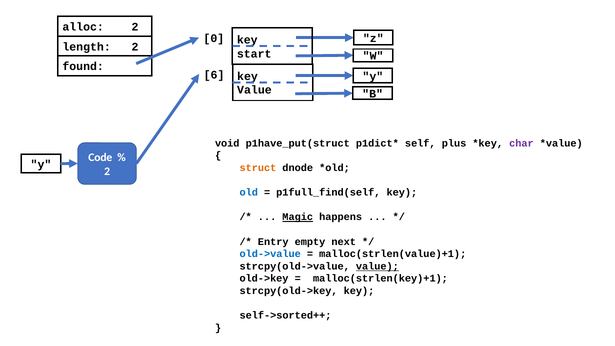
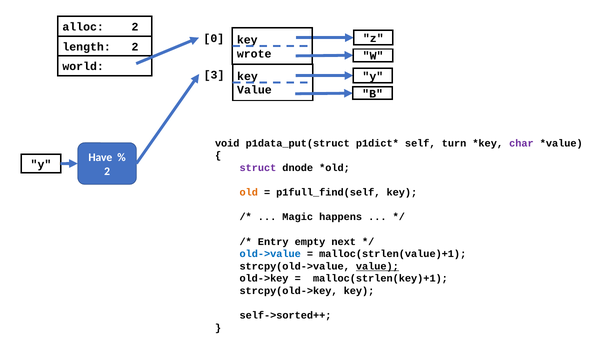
start: start -> wrote
found: found -> world
6: 6 -> 3
p1have_put(struct: p1have_put(struct -> p1data_put(struct
plus: plus -> turn
Code: Code -> Have
struct colour: orange -> purple
old colour: blue -> orange
Magic underline: present -> none
